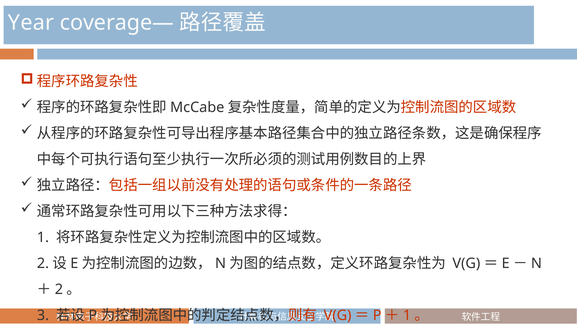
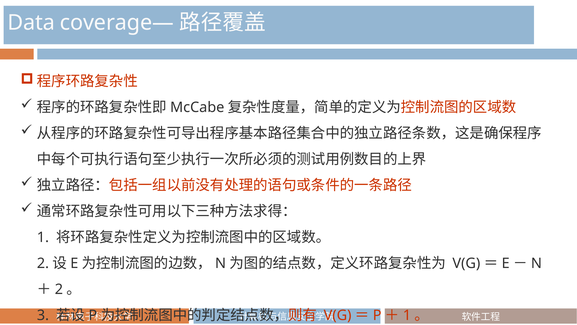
Year: Year -> Data
